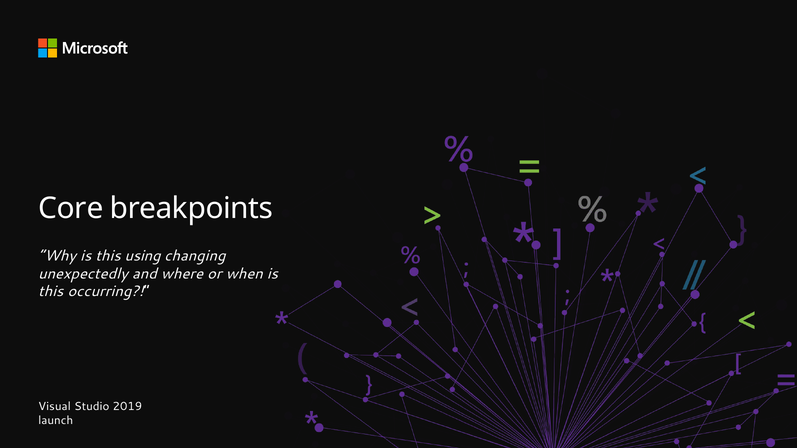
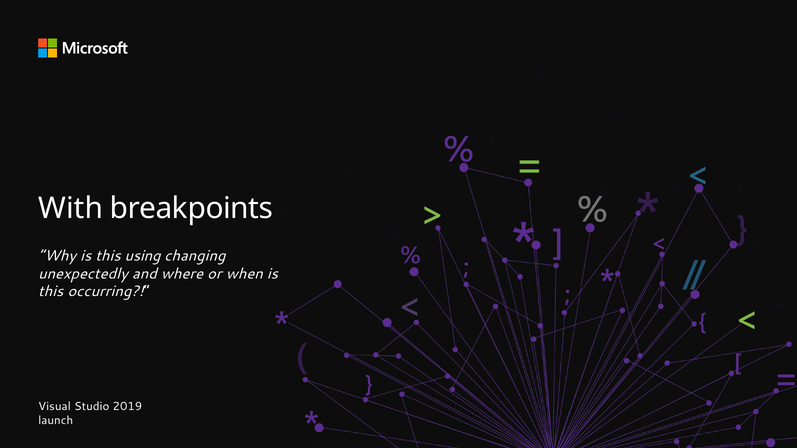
Core: Core -> With
